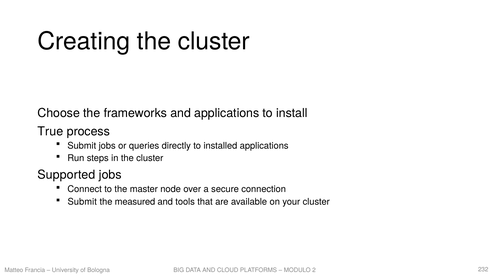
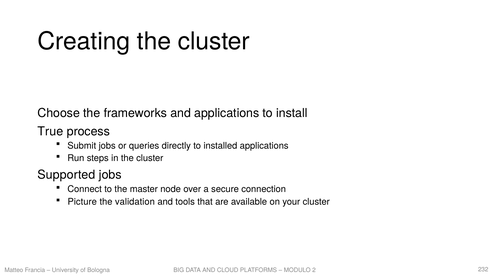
Submit at (82, 201): Submit -> Picture
measured: measured -> validation
